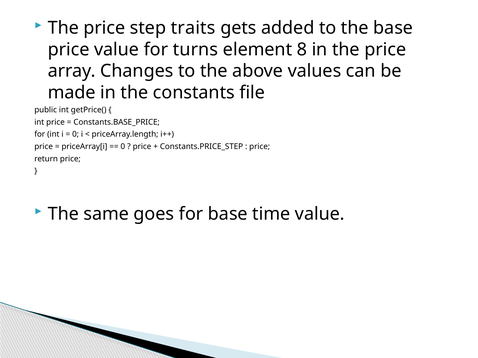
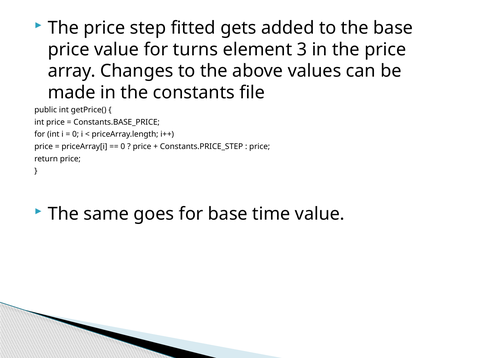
traits: traits -> fitted
8: 8 -> 3
